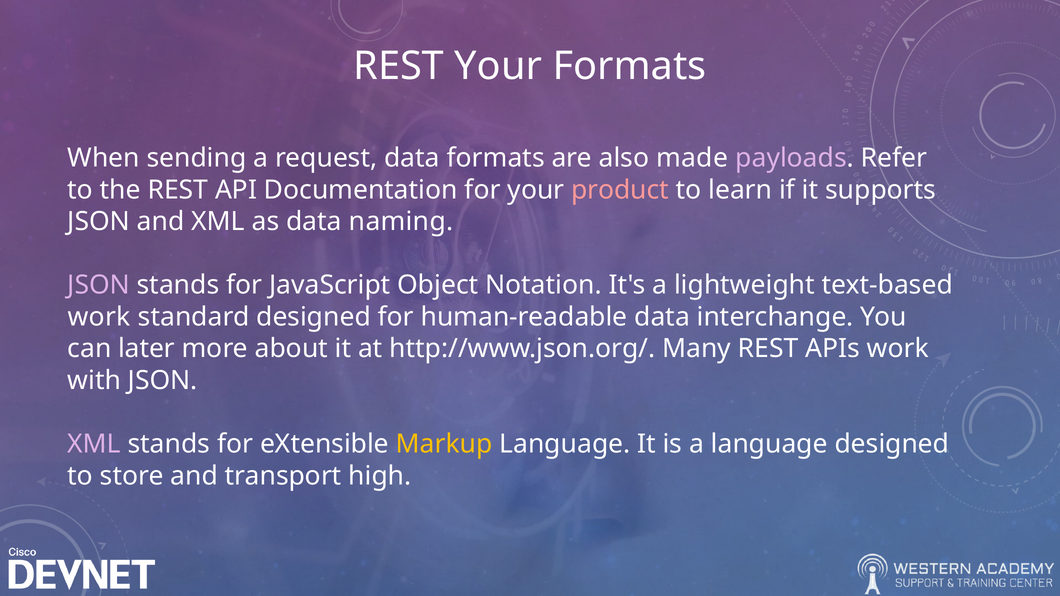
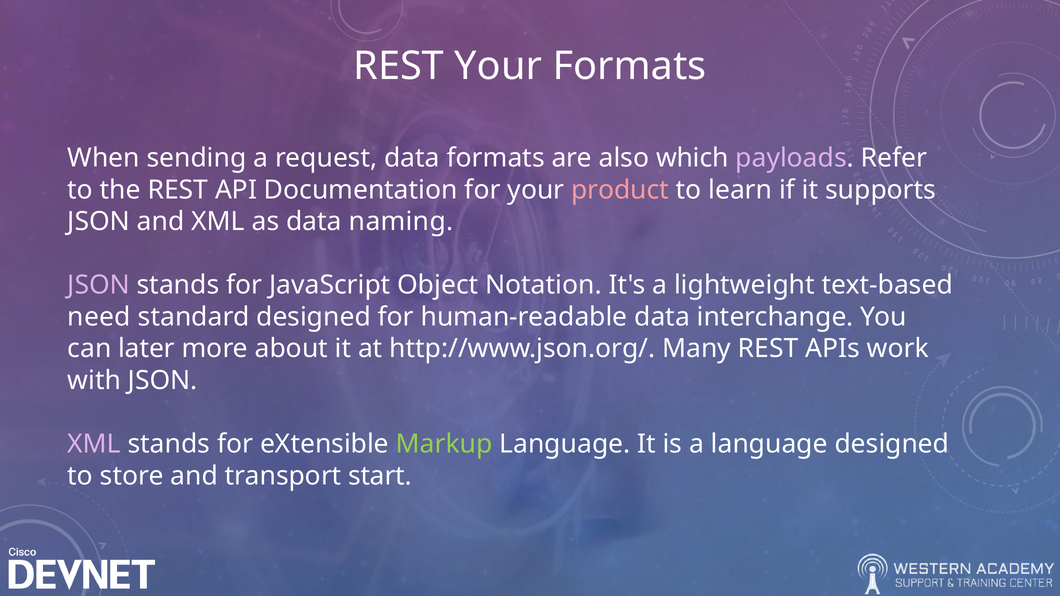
made: made -> which
work at (99, 317): work -> need
Markup colour: yellow -> light green
high: high -> start
